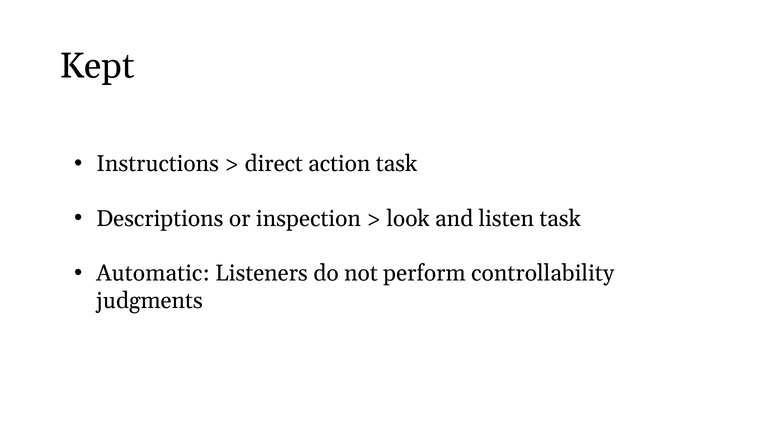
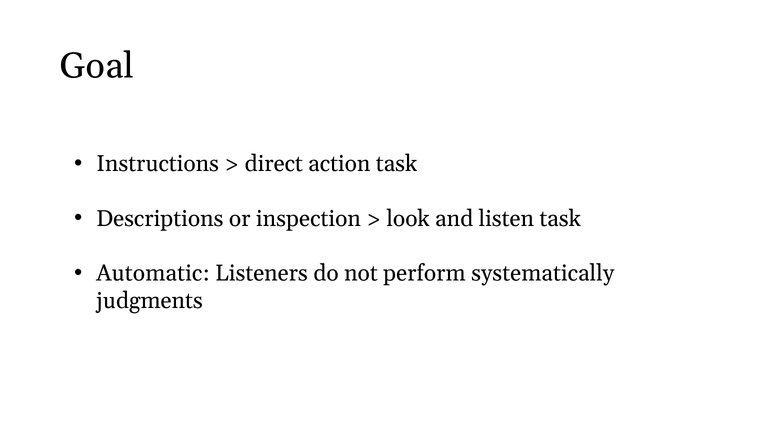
Kept: Kept -> Goal
controllability: controllability -> systematically
